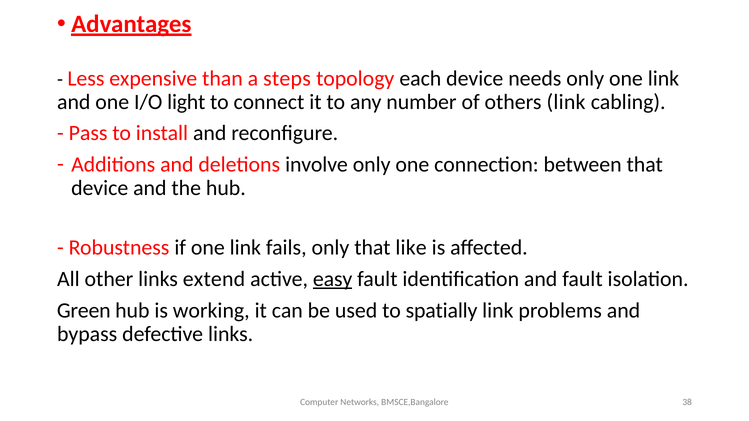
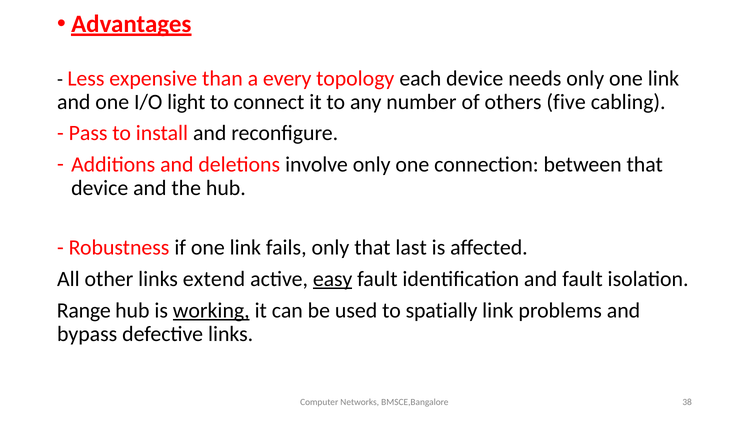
steps: steps -> every
others link: link -> five
like: like -> last
Green: Green -> Range
working underline: none -> present
